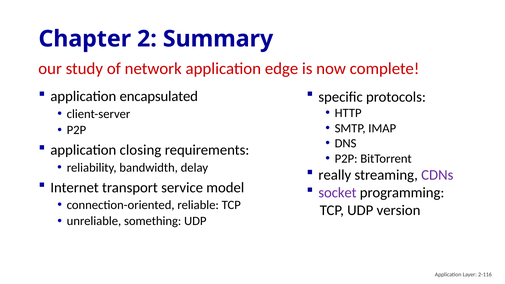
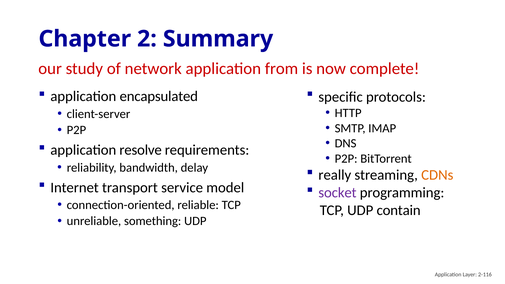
edge: edge -> from
closing: closing -> resolve
CDNs colour: purple -> orange
version: version -> contain
